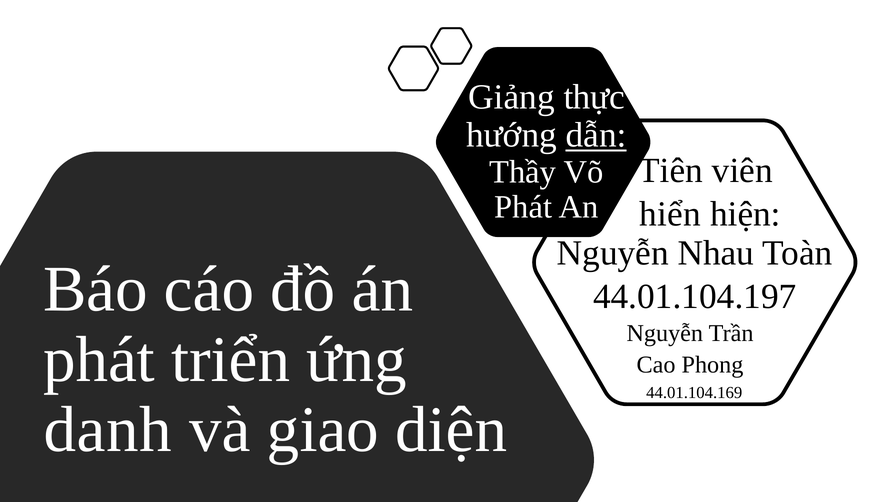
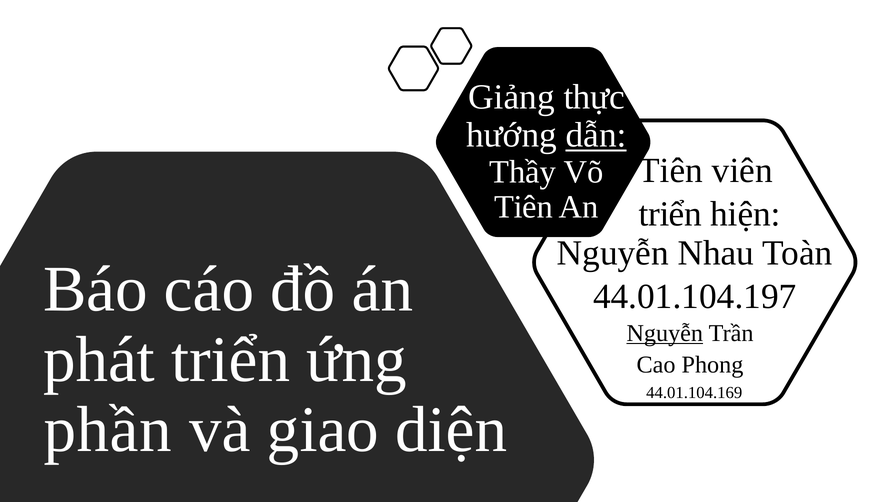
Phát at (523, 207): Phát -> Tiên
hiển at (670, 214): hiển -> triển
Nguyễn at (665, 333) underline: none -> present
danh: danh -> phần
